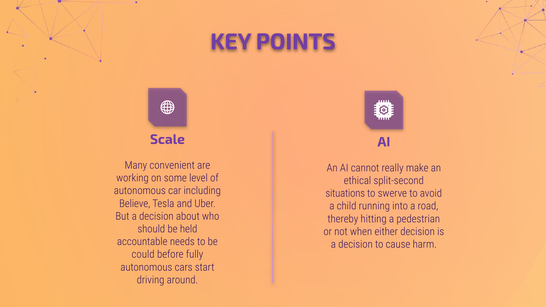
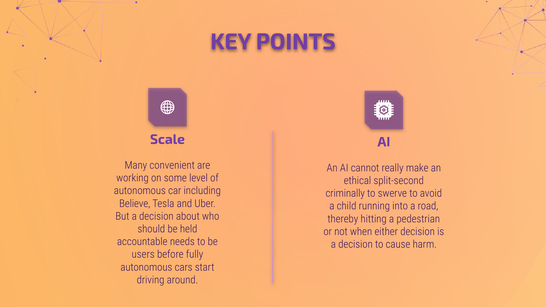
situations: situations -> criminally
could: could -> users
